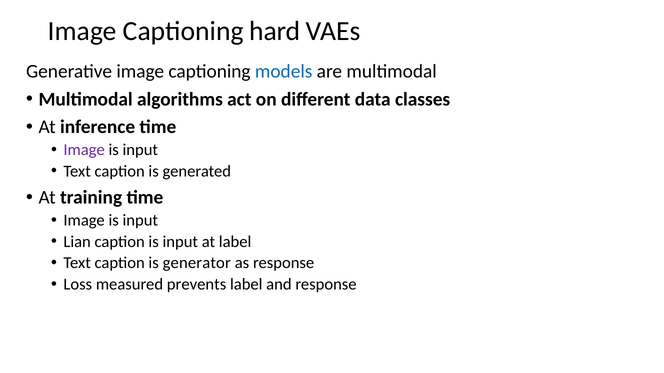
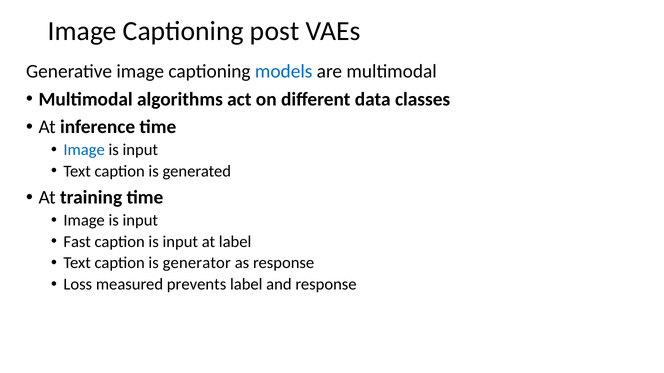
hard: hard -> post
Image at (84, 150) colour: purple -> blue
Lian: Lian -> Fast
